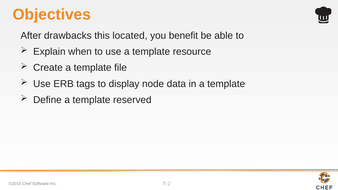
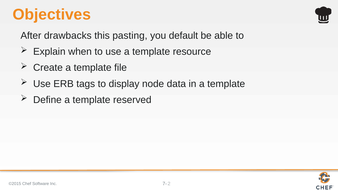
located: located -> pasting
benefit: benefit -> default
